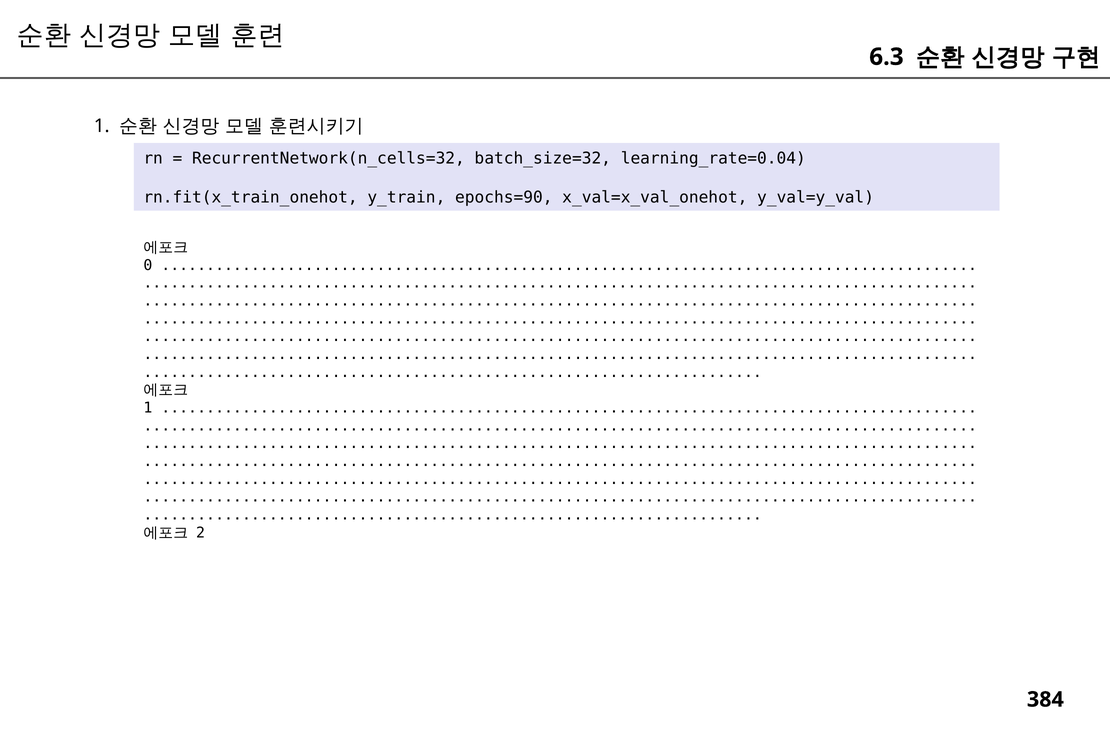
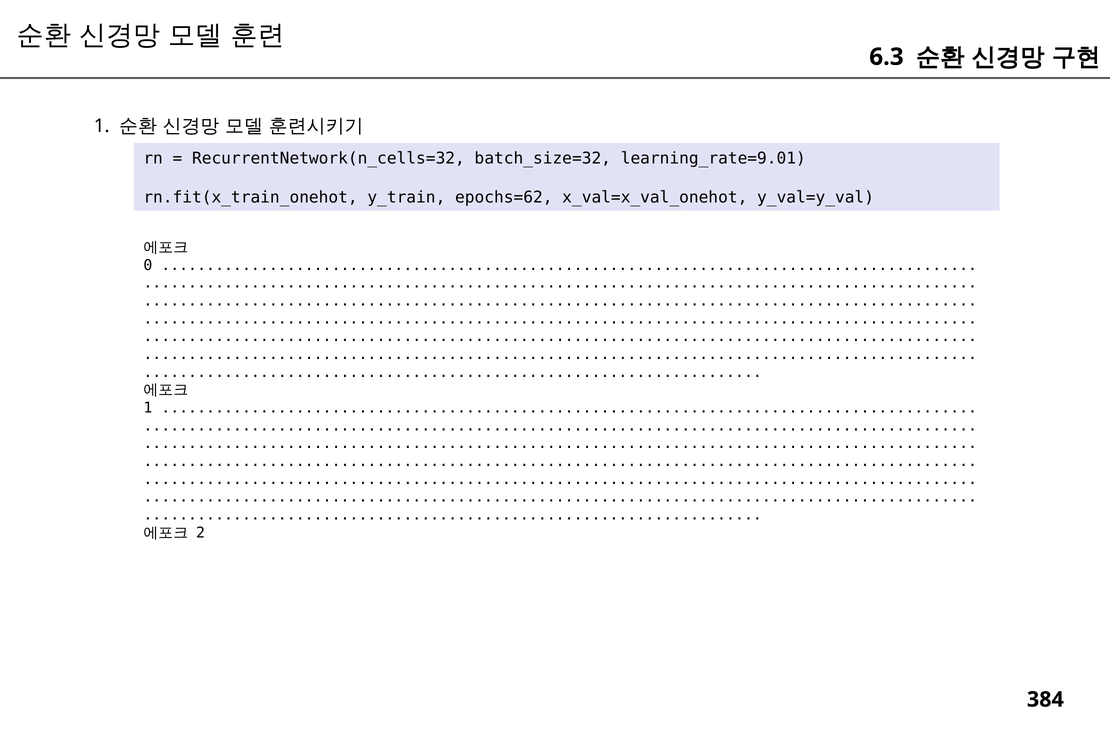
learning_rate=0.04: learning_rate=0.04 -> learning_rate=9.01
epochs=90: epochs=90 -> epochs=62
